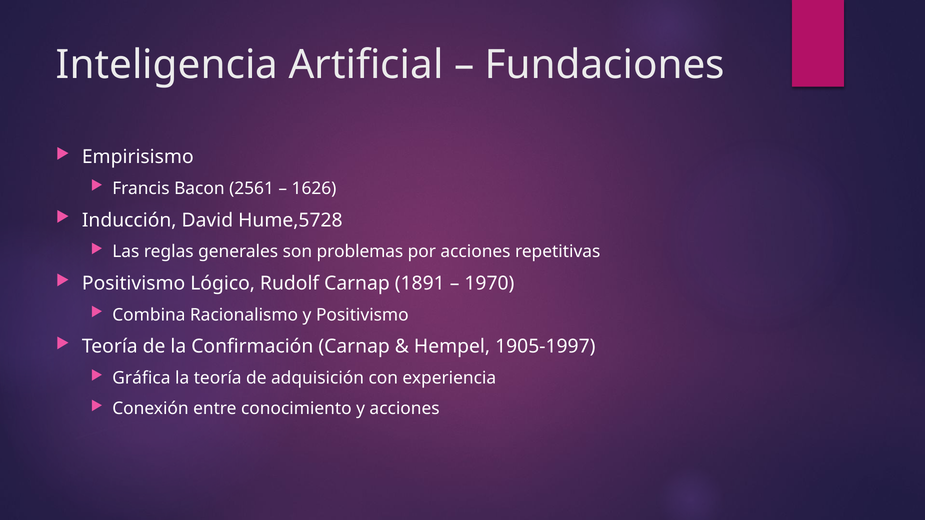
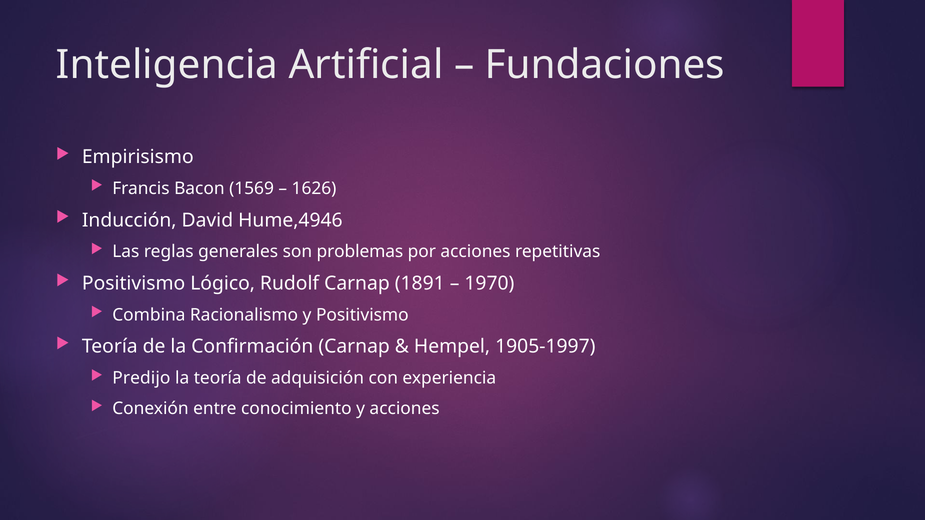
2561: 2561 -> 1569
Hume,5728: Hume,5728 -> Hume,4946
Gráfica: Gráfica -> Predijo
